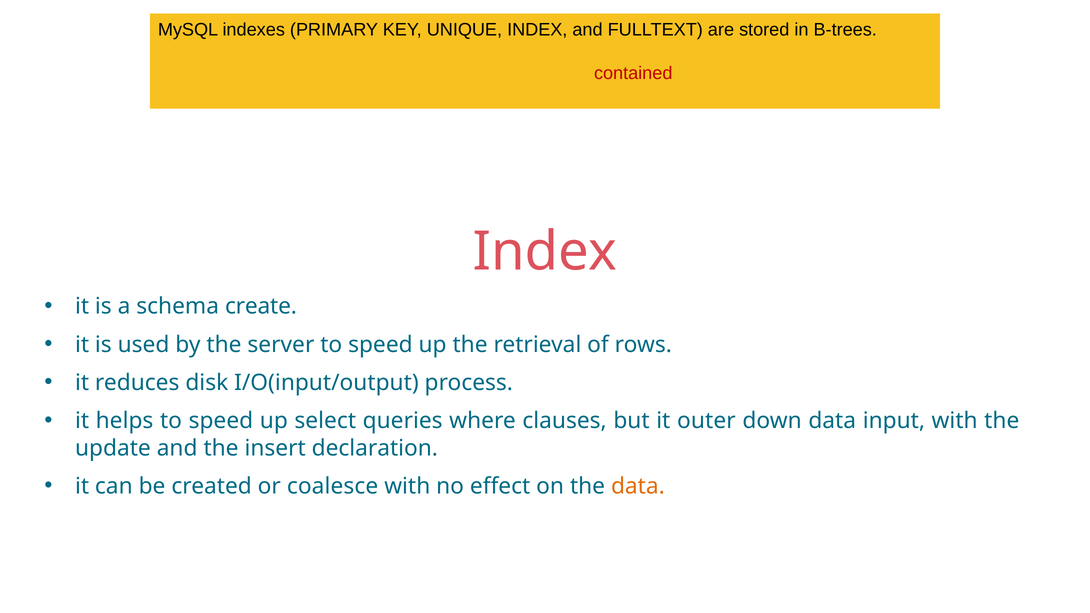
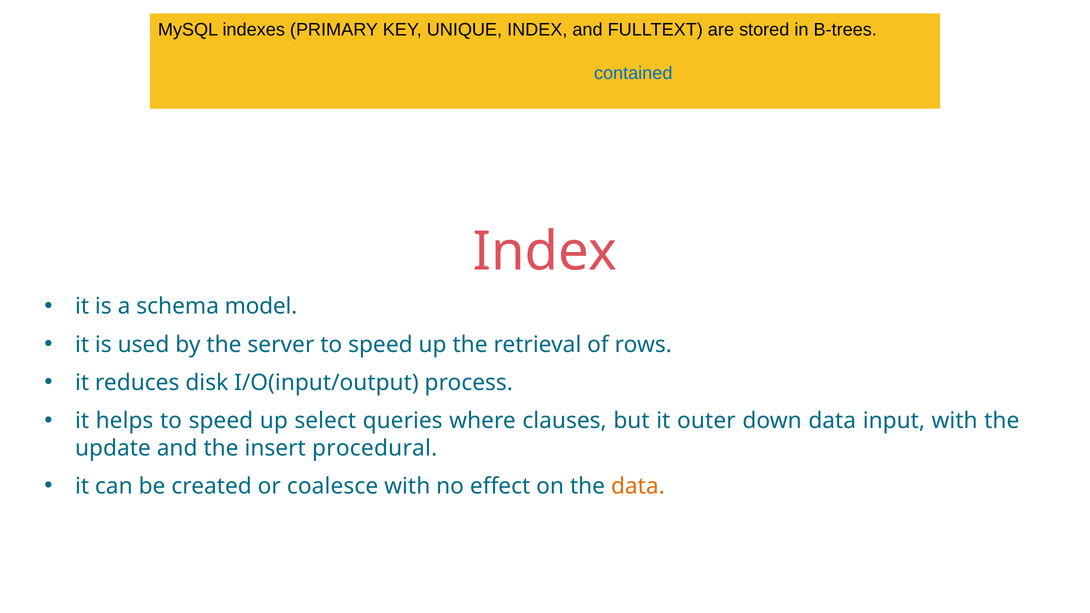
contained colour: red -> blue
create: create -> model
declaration: declaration -> procedural
